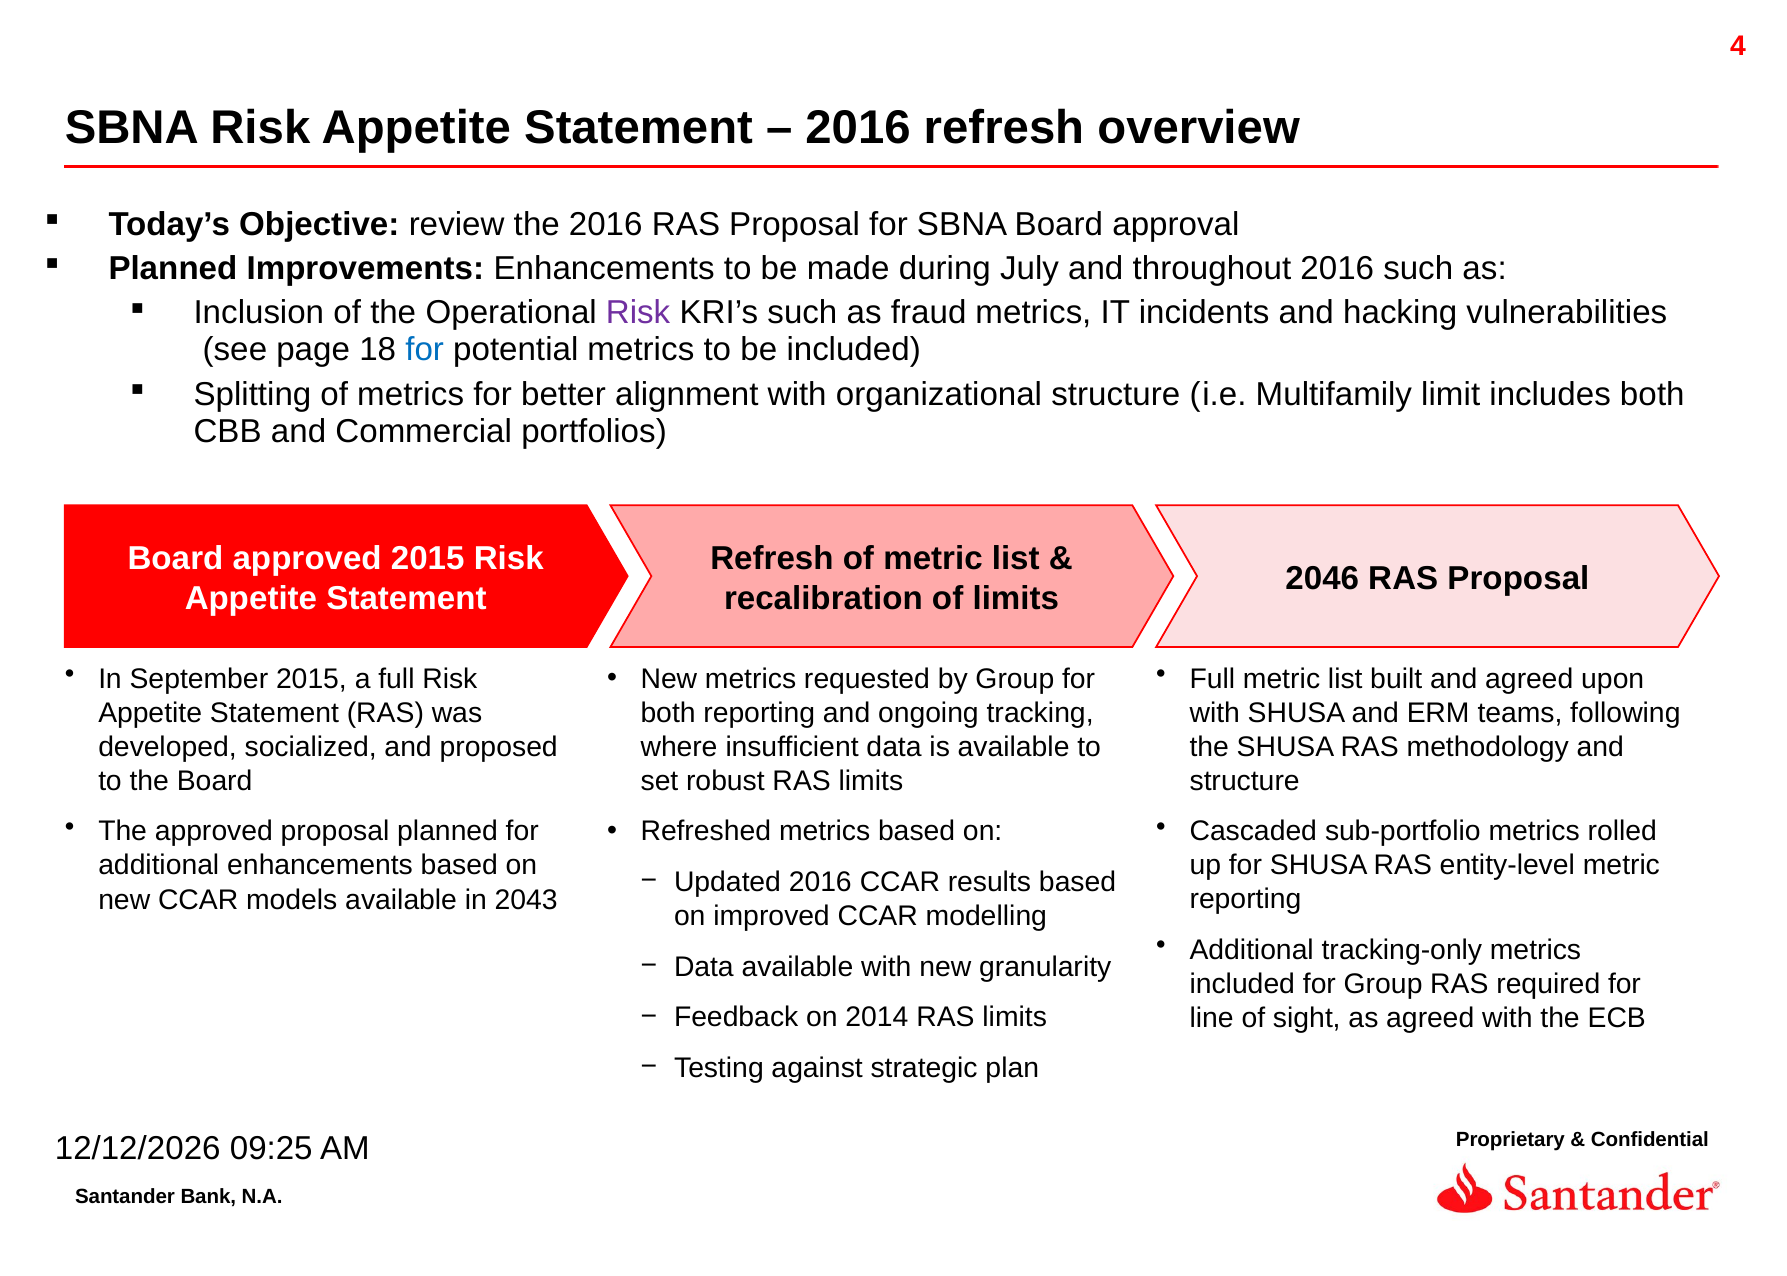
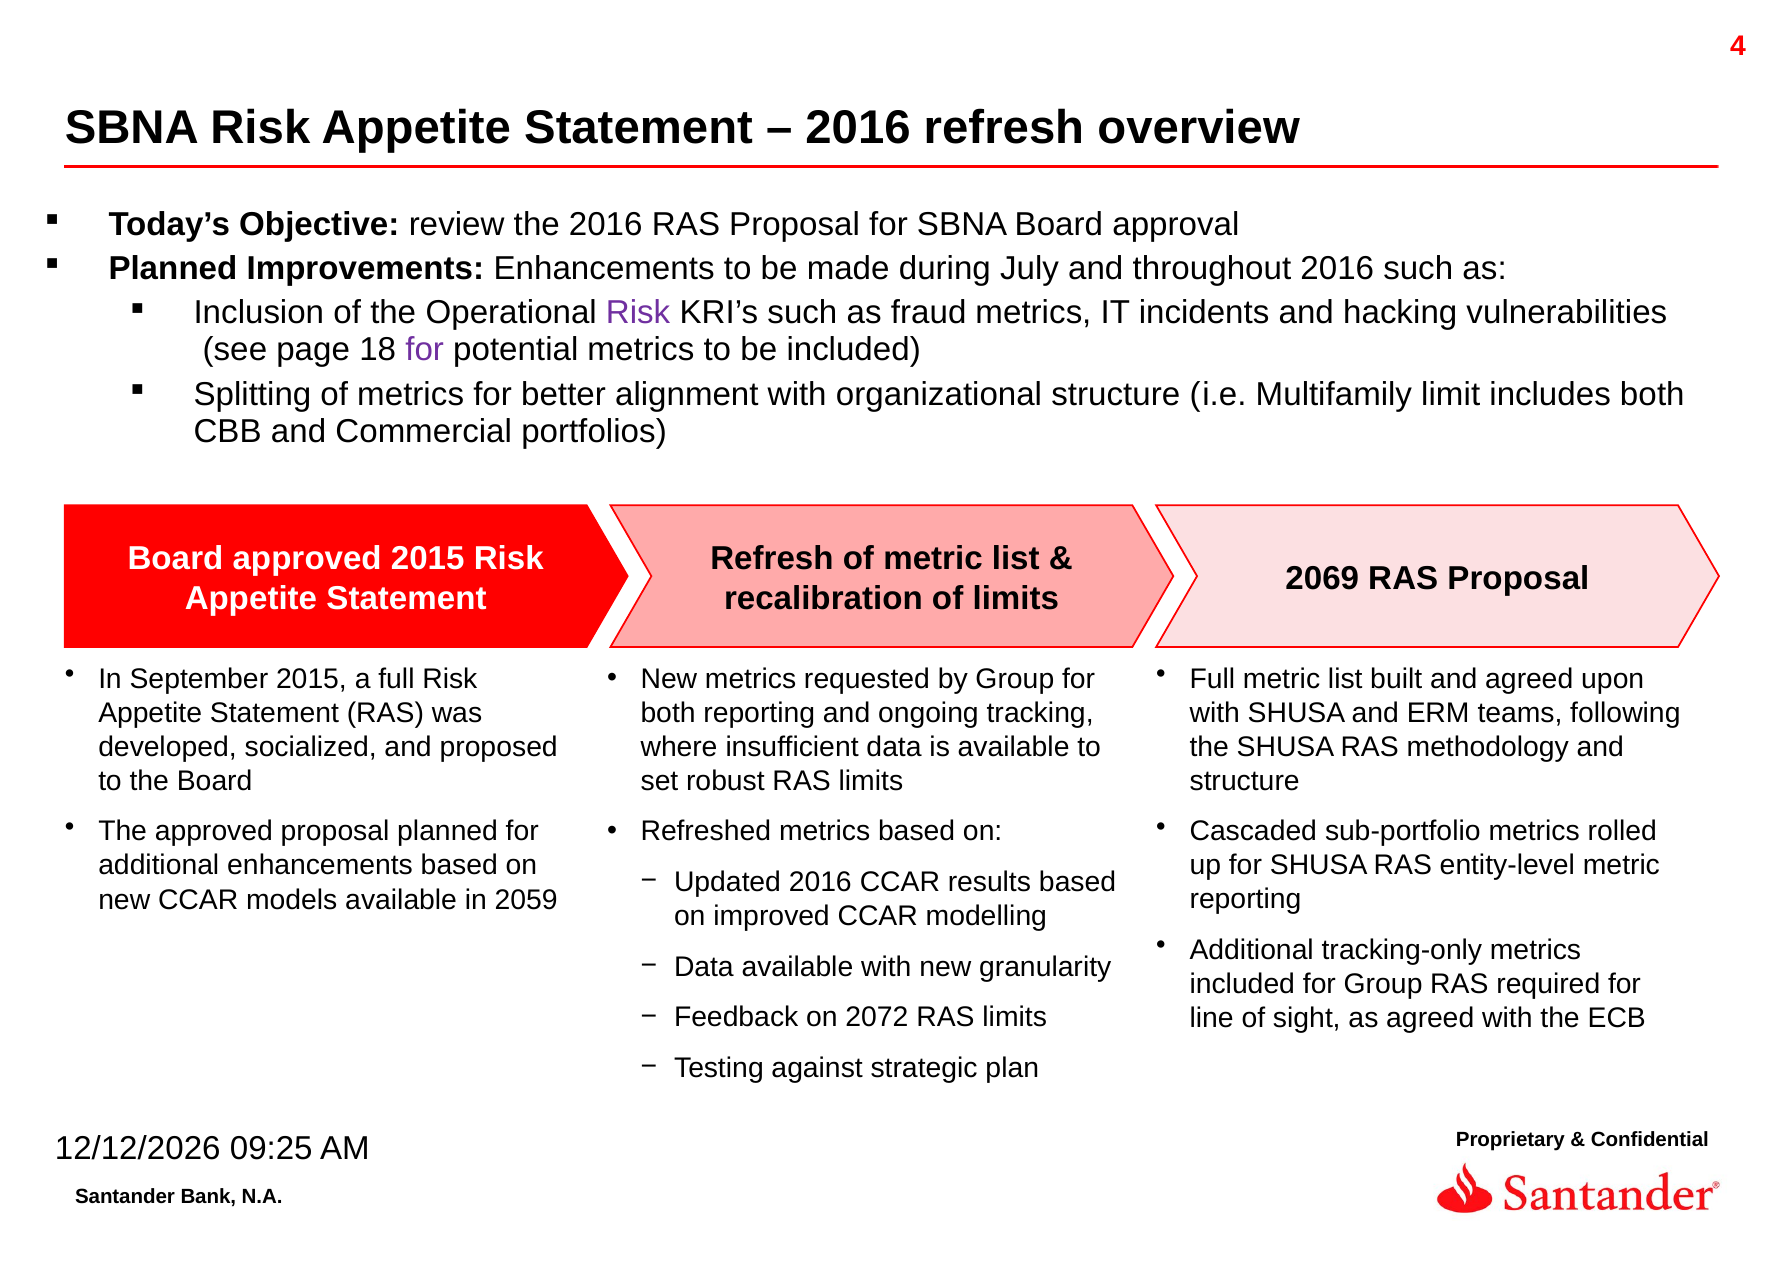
for at (425, 350) colour: blue -> purple
2046: 2046 -> 2069
2043: 2043 -> 2059
2014: 2014 -> 2072
